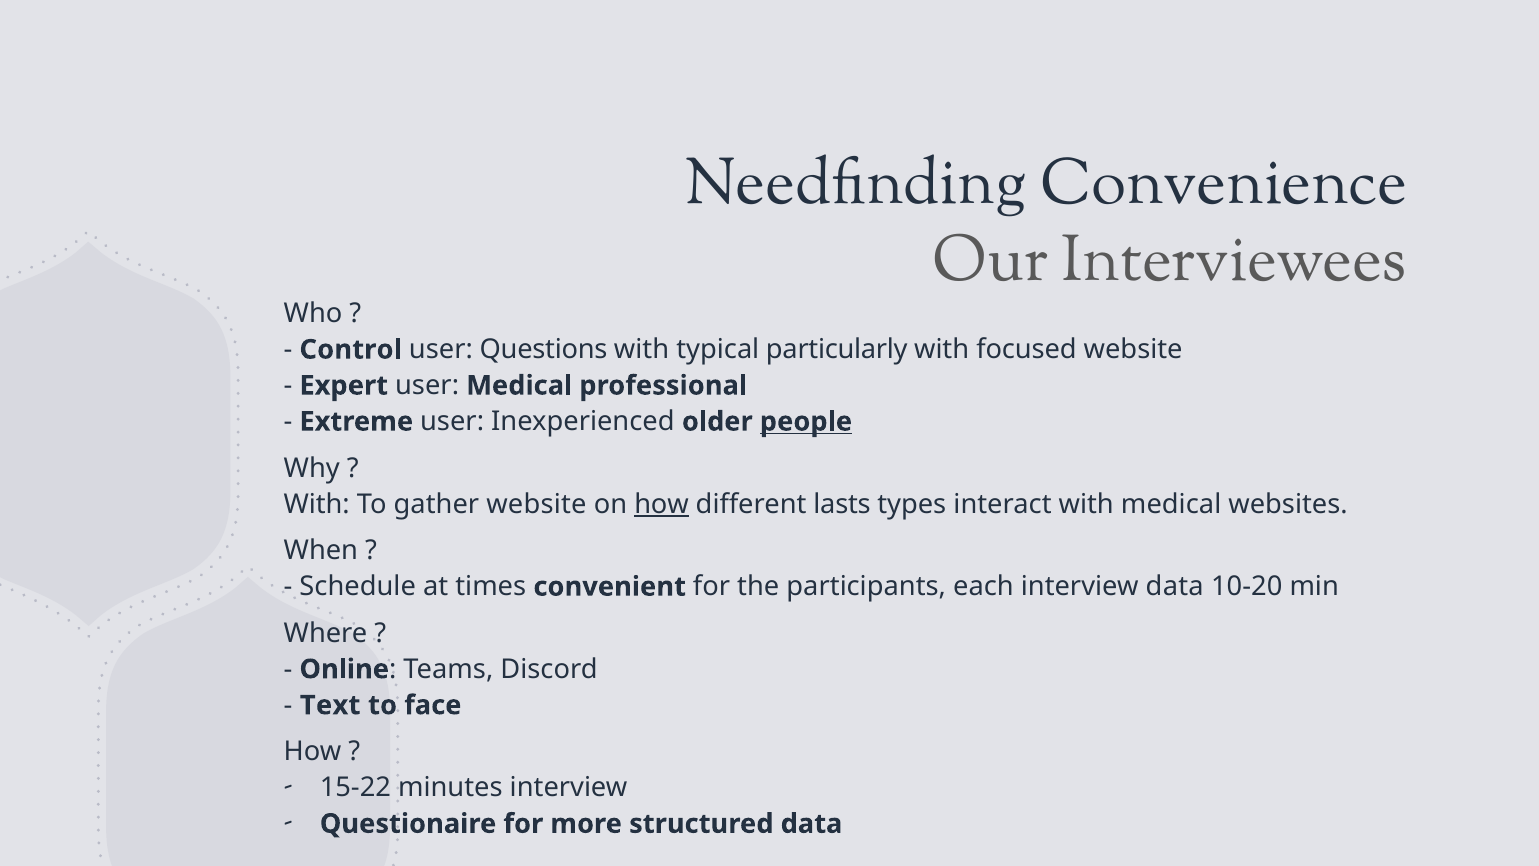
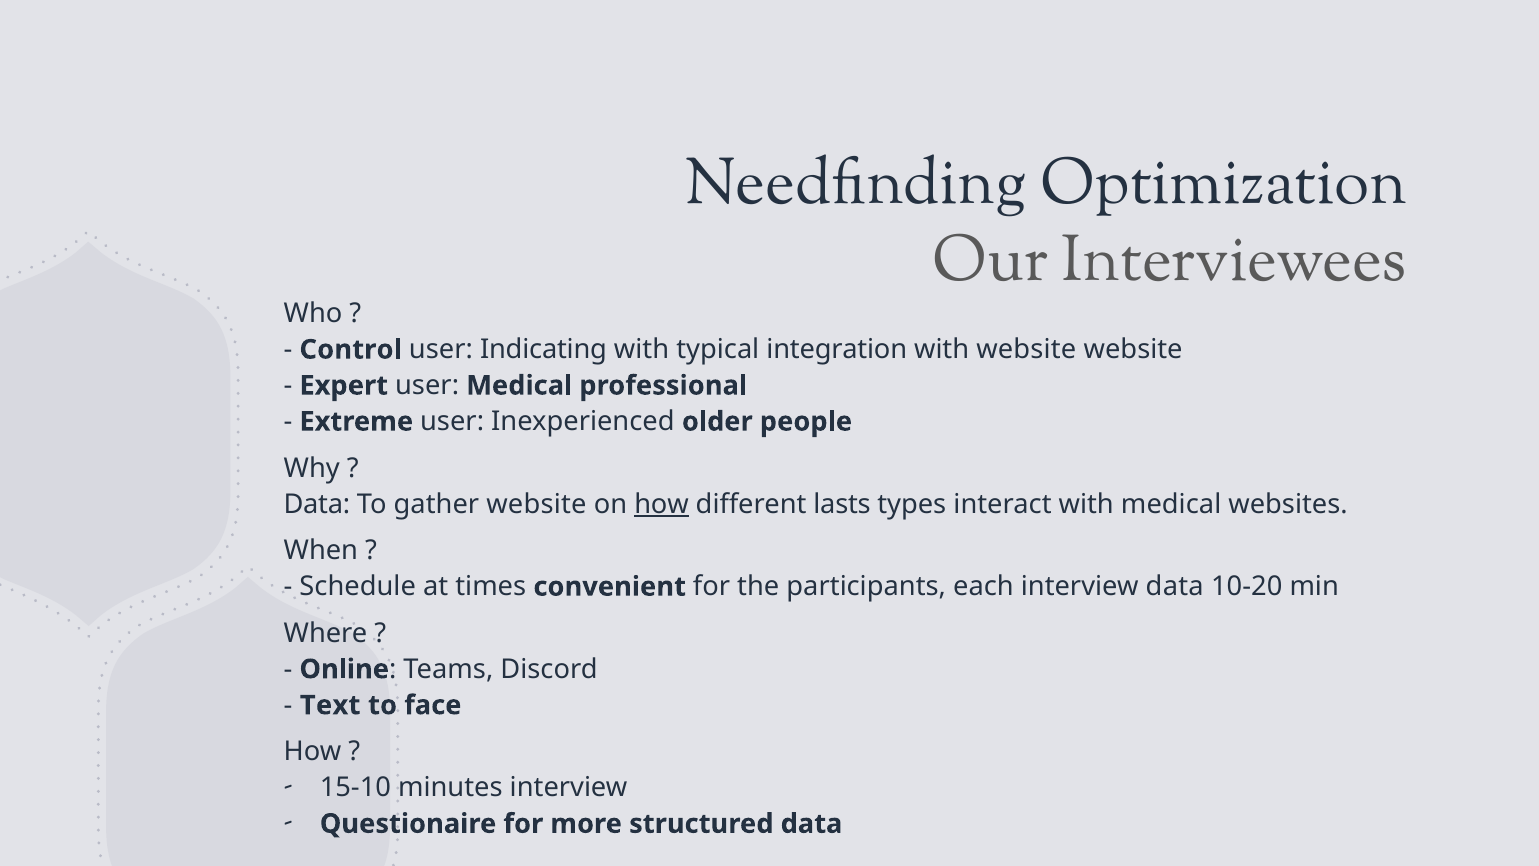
Convenience: Convenience -> Optimization
Questions: Questions -> Indicating
particularly: particularly -> integration
with focused: focused -> website
people underline: present -> none
With at (317, 504): With -> Data
15-22: 15-22 -> 15-10
